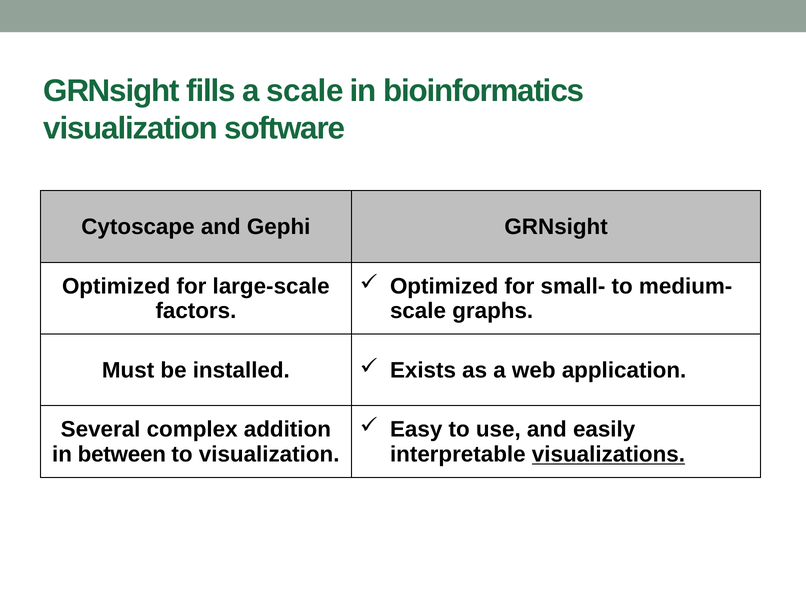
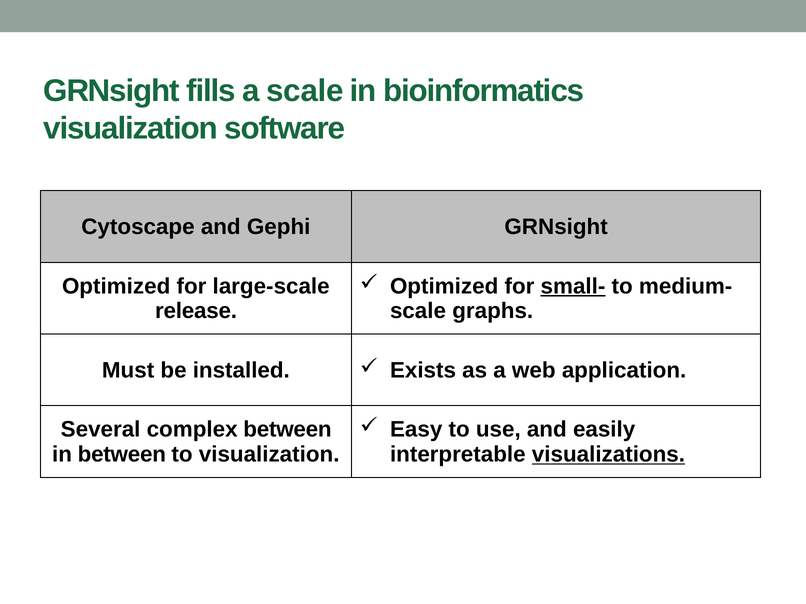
small- underline: none -> present
factors: factors -> release
complex addition: addition -> between
